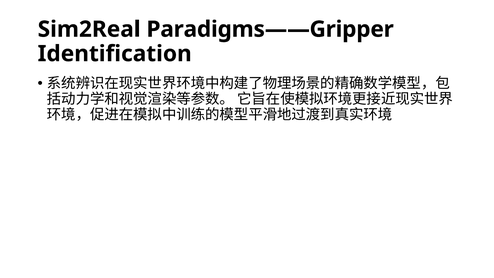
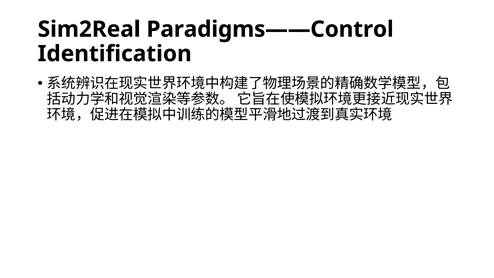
Paradigms——Gripper: Paradigms——Gripper -> Paradigms——Control
